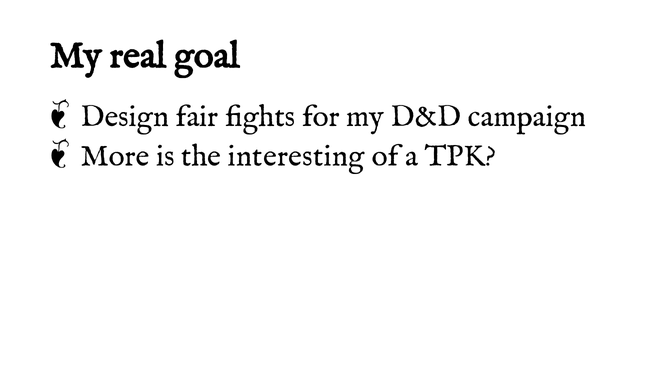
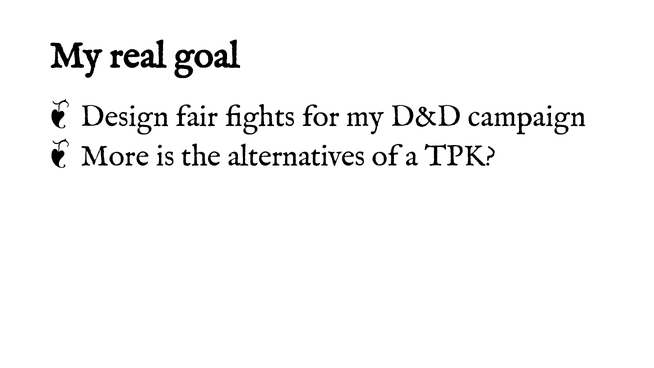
interesting: interesting -> alternatives
